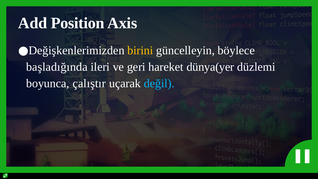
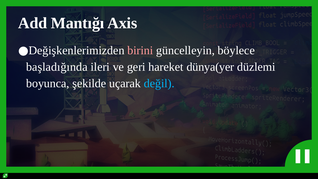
Position: Position -> Mantığı
birini colour: yellow -> pink
çalıştır: çalıştır -> şekilde
